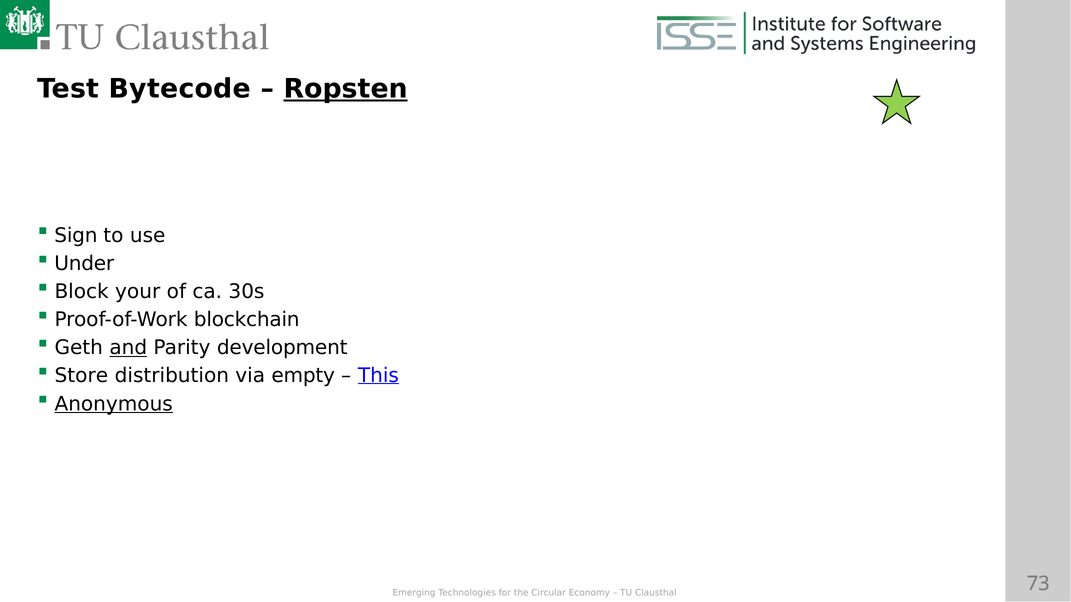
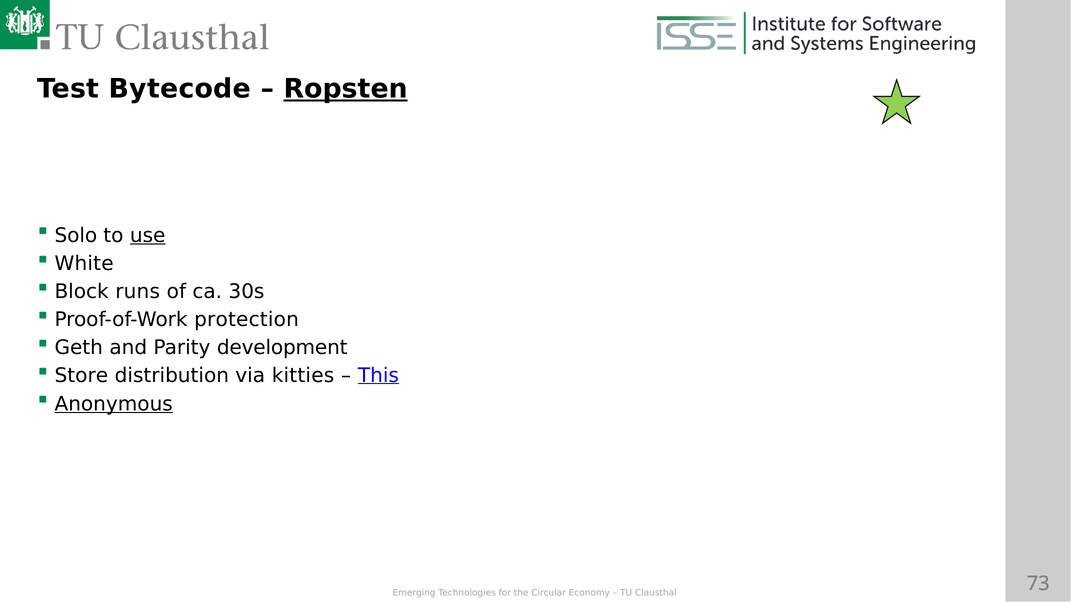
Sign: Sign -> Solo
use underline: none -> present
Under: Under -> White
your: your -> runs
blockchain: blockchain -> protection
and underline: present -> none
empty: empty -> kitties
